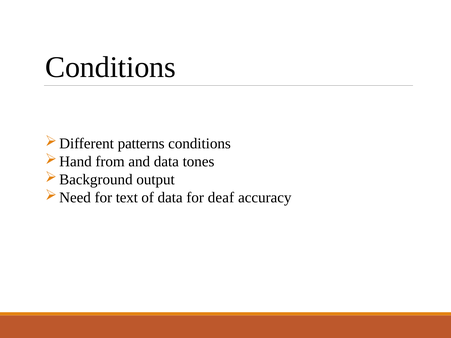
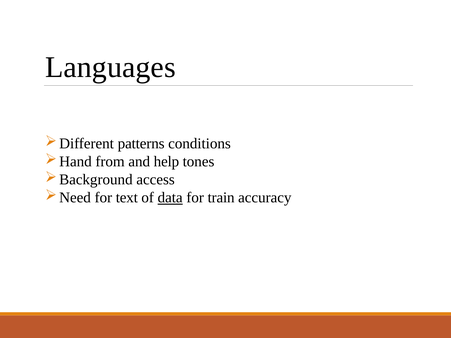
Conditions at (110, 67): Conditions -> Languages
and data: data -> help
output: output -> access
data at (170, 198) underline: none -> present
deaf: deaf -> train
